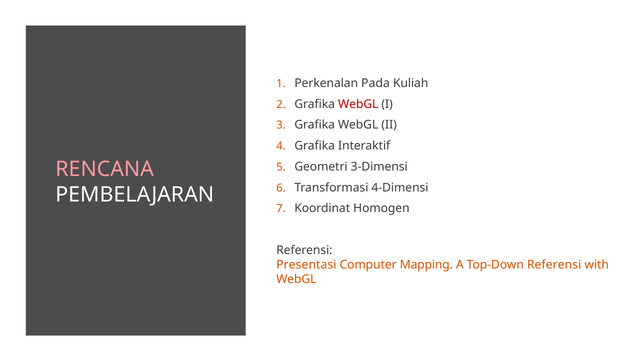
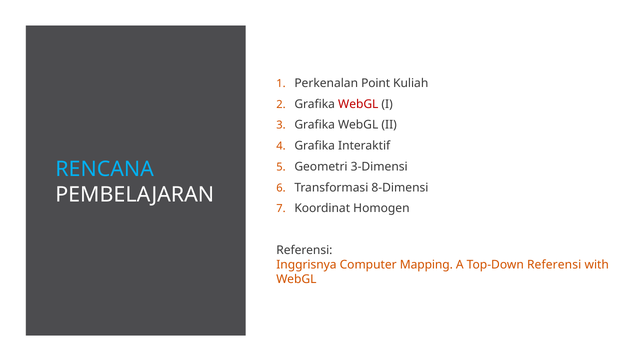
Pada: Pada -> Point
RENCANA colour: pink -> light blue
4-Dimensi: 4-Dimensi -> 8-Dimensi
Presentasi: Presentasi -> Inggrisnya
